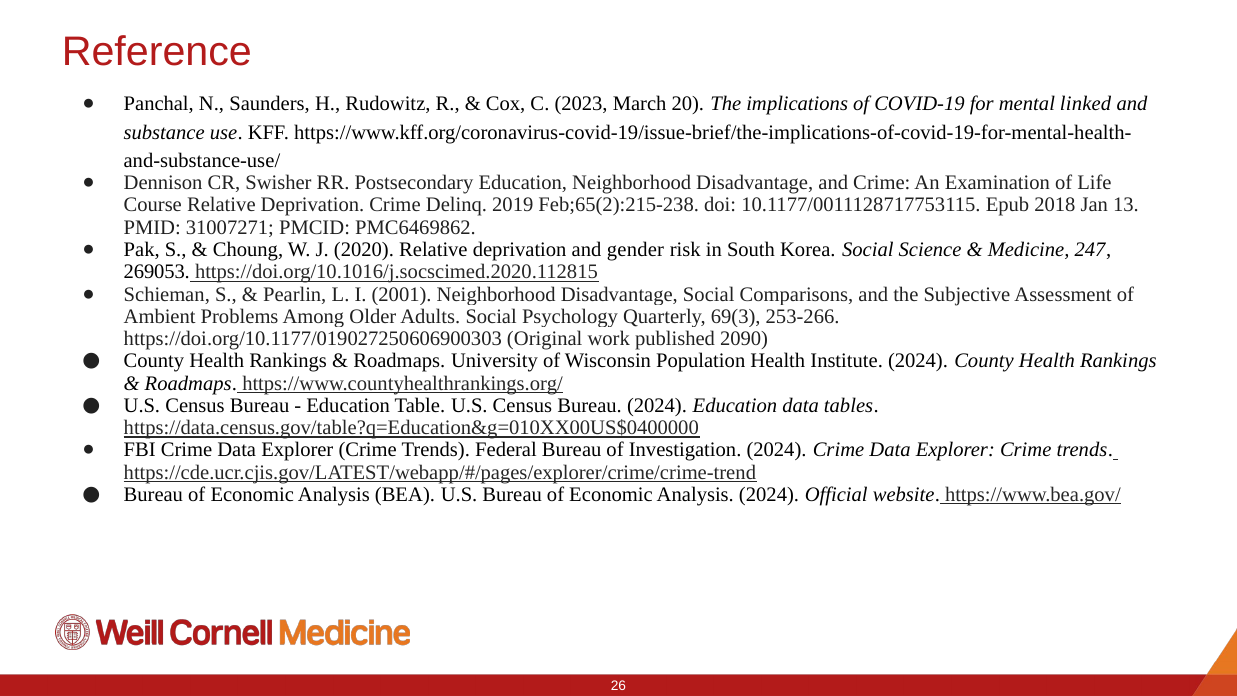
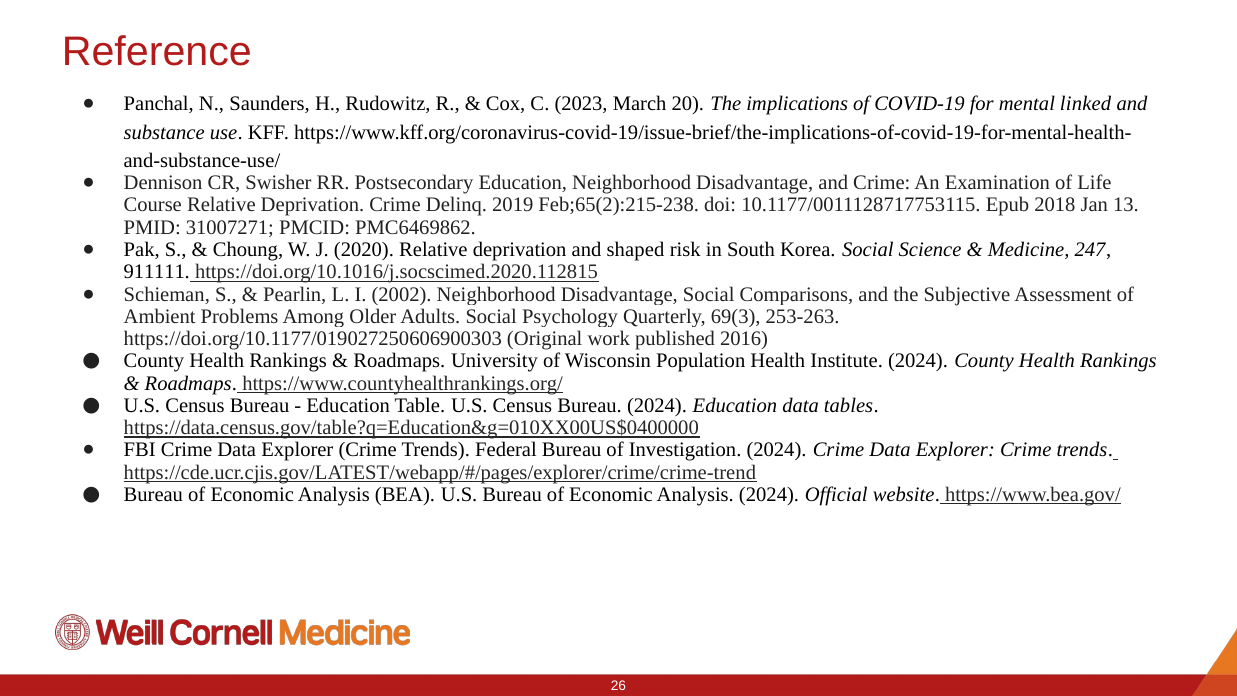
gender: gender -> shaped
269053: 269053 -> 911111
2001: 2001 -> 2002
253-266: 253-266 -> 253-263
2090: 2090 -> 2016
